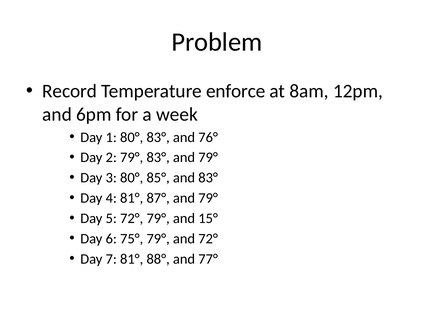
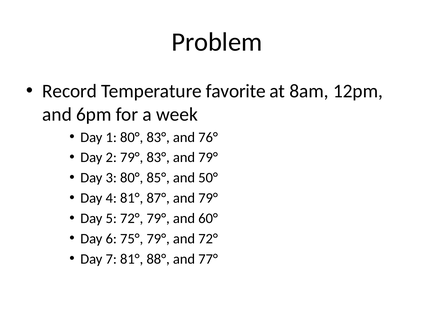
enforce: enforce -> favorite
and 83°: 83° -> 50°
15°: 15° -> 60°
